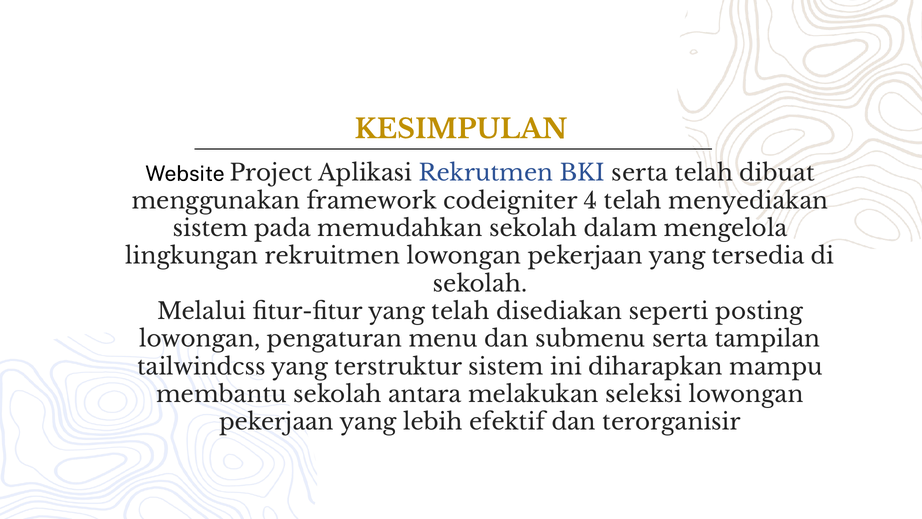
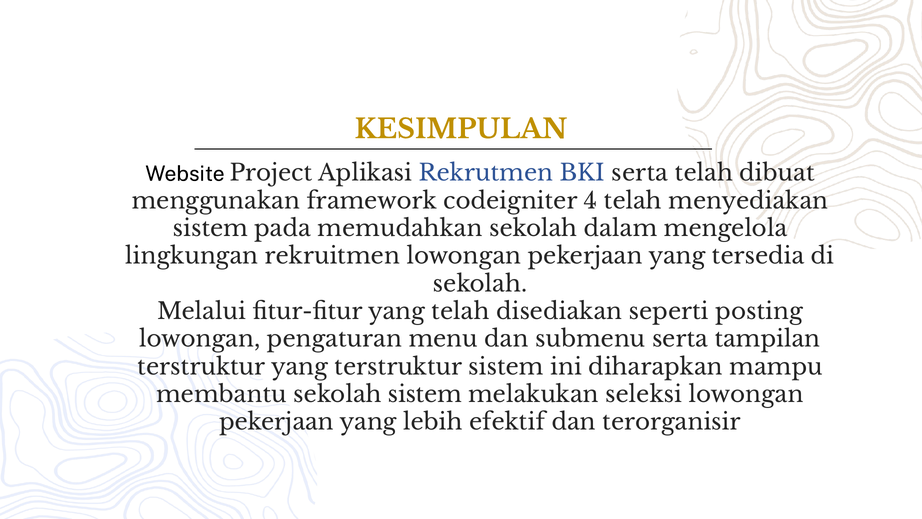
tailwindcss at (201, 367): tailwindcss -> terstruktur
sekolah antara: antara -> sistem
